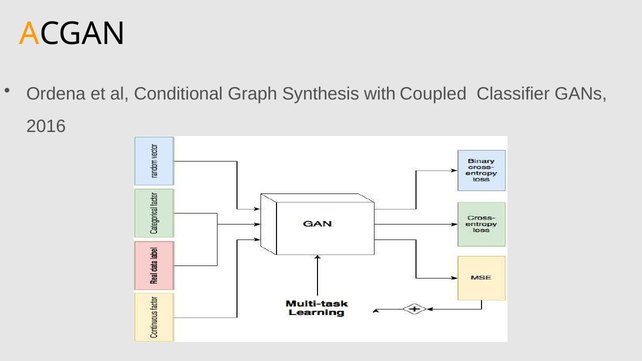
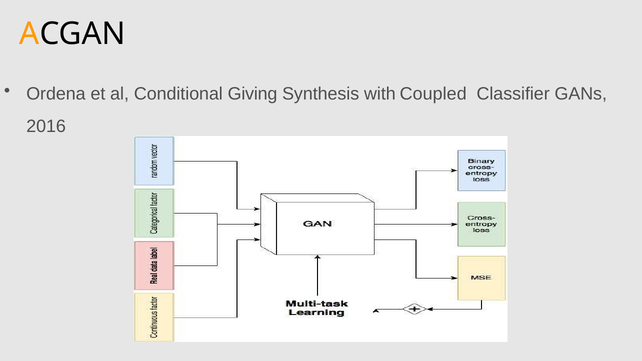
Graph: Graph -> Giving
